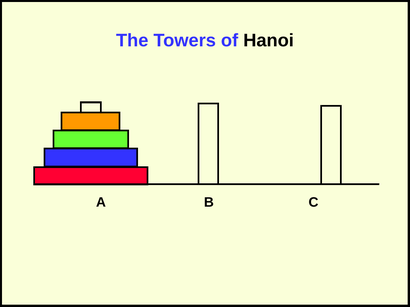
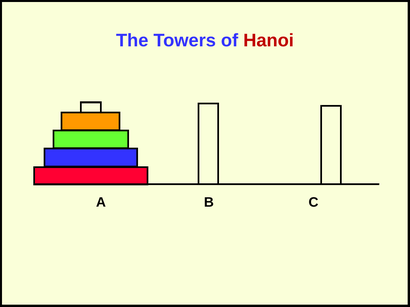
Hanoi colour: black -> red
